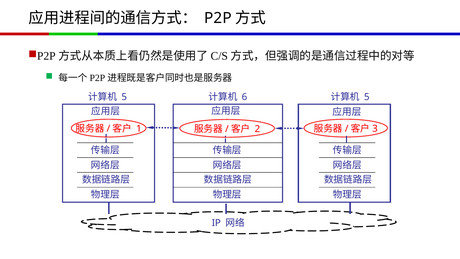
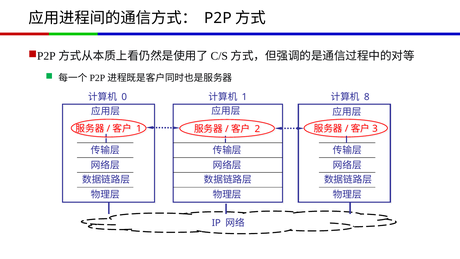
5 at (124, 97): 5 -> 0
6 at (244, 97): 6 -> 1
5 at (367, 97): 5 -> 8
